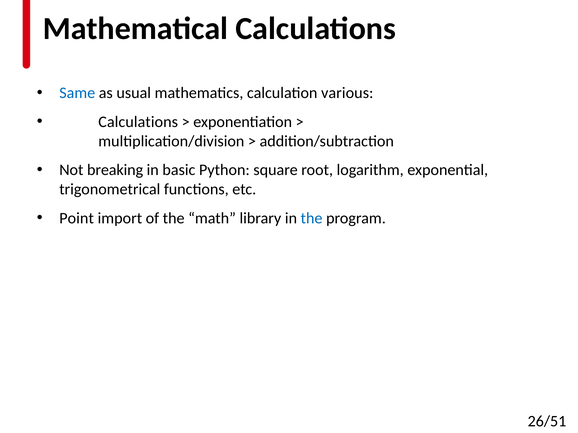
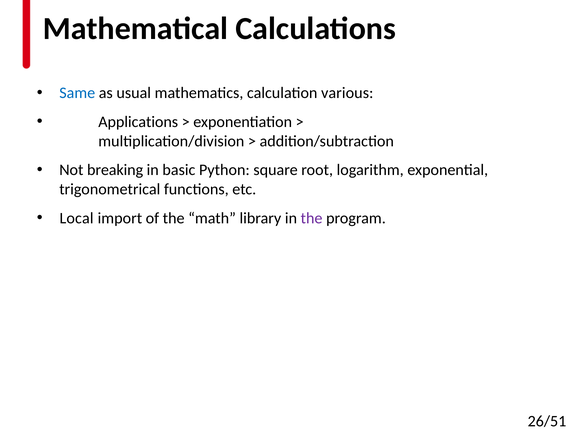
Calculations at (138, 122): Calculations -> Applications
Point: Point -> Local
the at (312, 218) colour: blue -> purple
